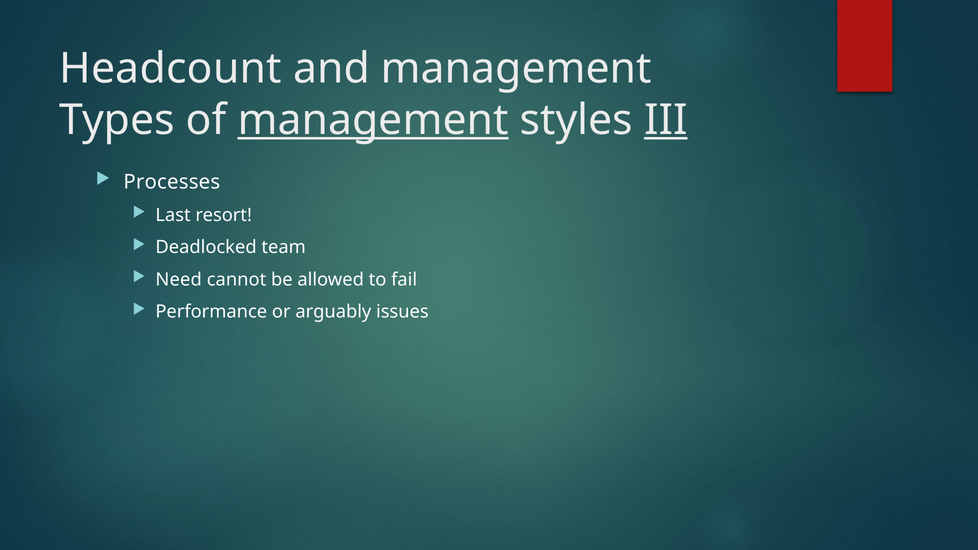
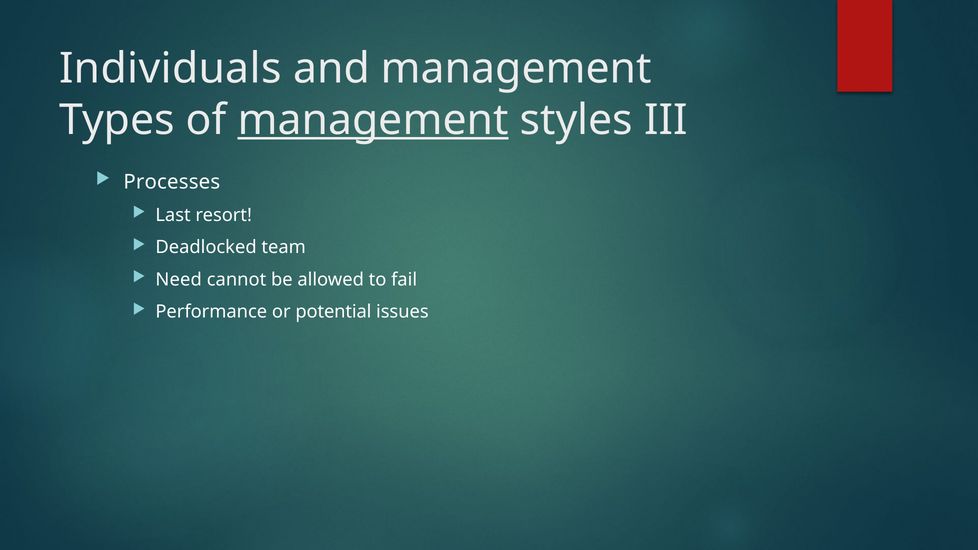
Headcount: Headcount -> Individuals
III underline: present -> none
arguably: arguably -> potential
